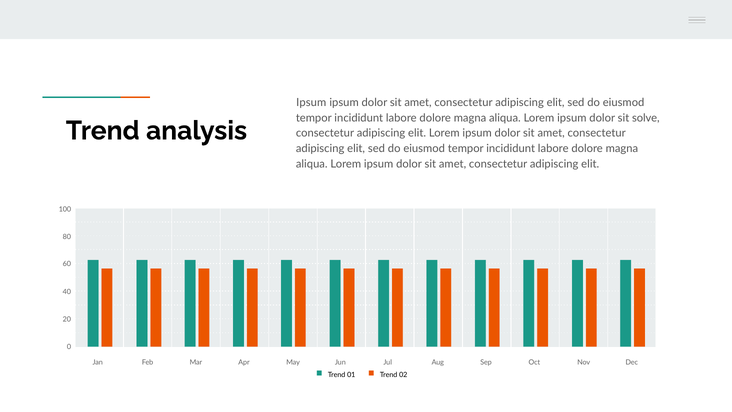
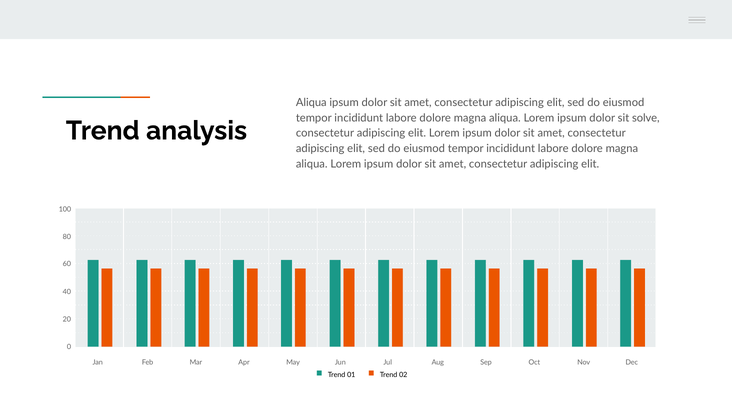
Ipsum at (311, 102): Ipsum -> Aliqua
